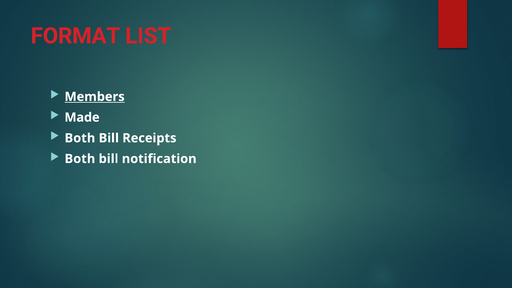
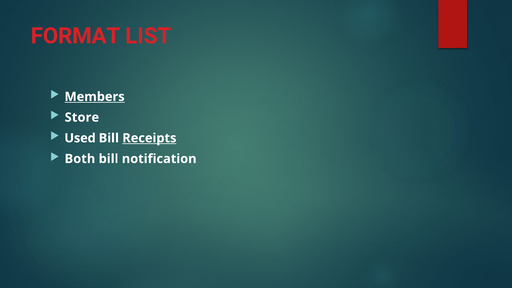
Made: Made -> Store
Both at (80, 138): Both -> Used
Receipts underline: none -> present
